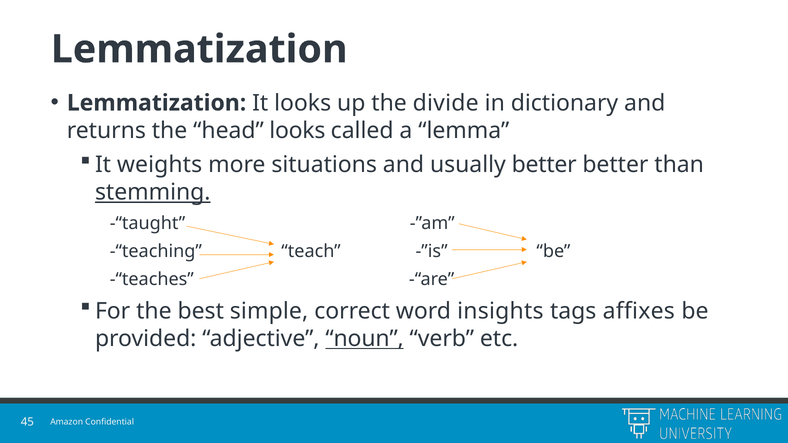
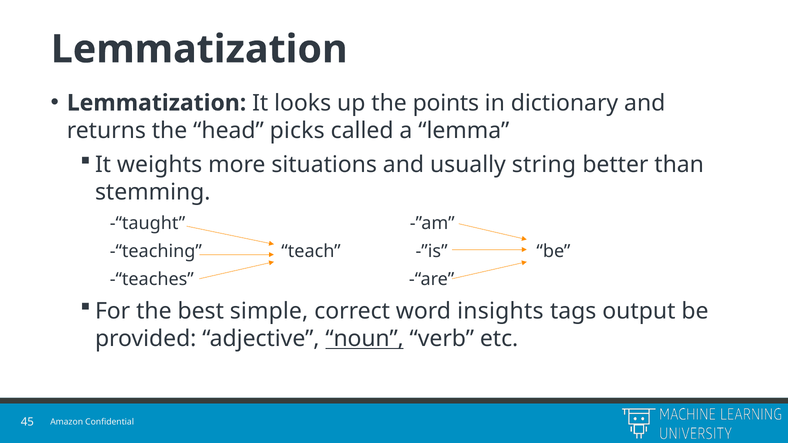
divide: divide -> points
head looks: looks -> picks
usually better: better -> string
stemming underline: present -> none
affixes: affixes -> output
